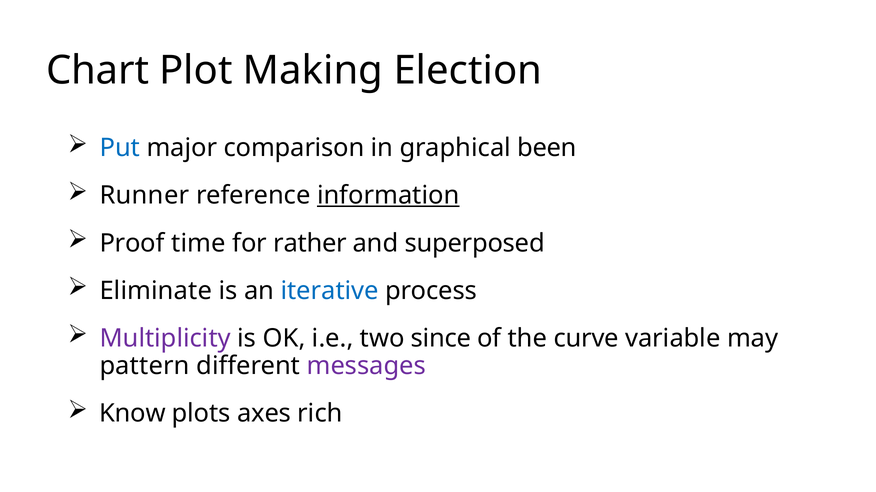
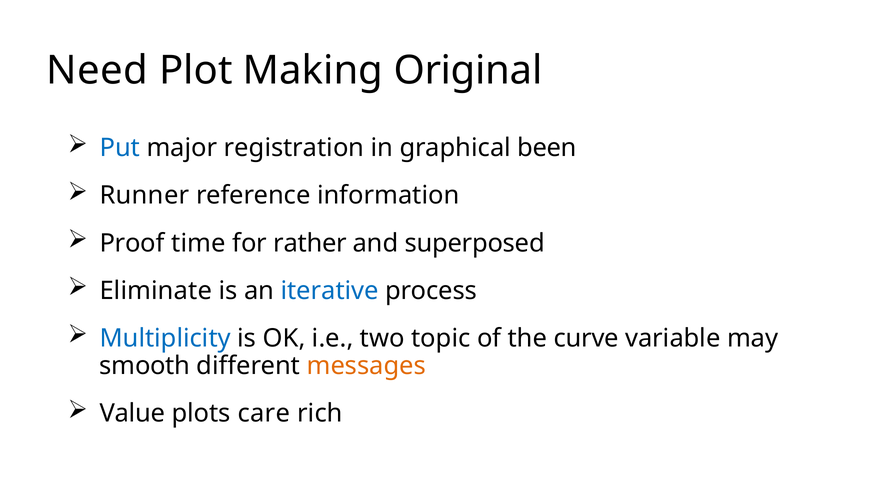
Chart: Chart -> Need
Election: Election -> Original
comparison: comparison -> registration
information underline: present -> none
Multiplicity colour: purple -> blue
since: since -> topic
pattern: pattern -> smooth
messages colour: purple -> orange
Know: Know -> Value
axes: axes -> care
